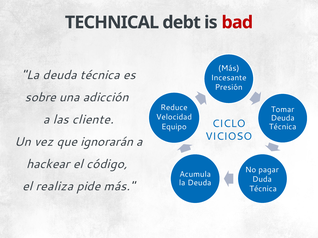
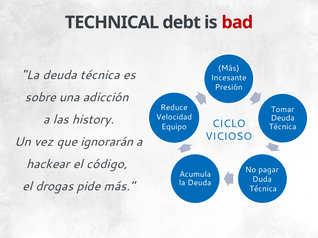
cliente: cliente -> history
realiza: realiza -> drogas
